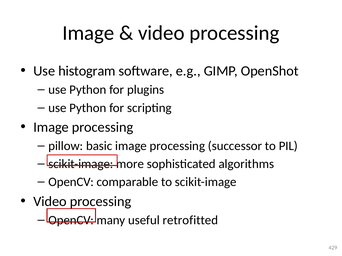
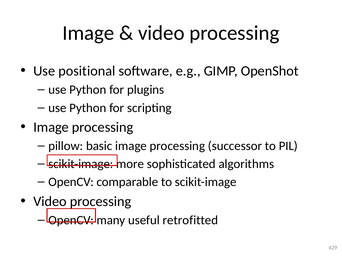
histogram: histogram -> positional
